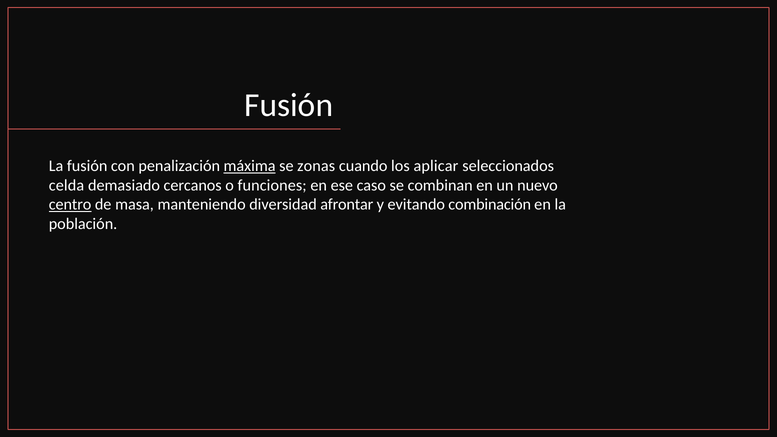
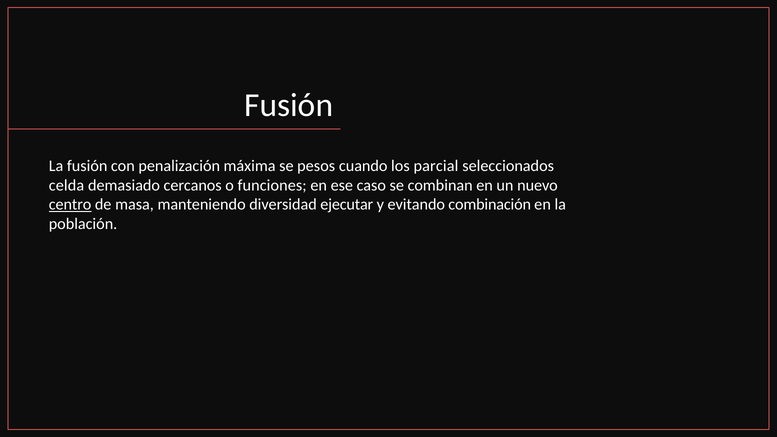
máxima underline: present -> none
zonas: zonas -> pesos
aplicar: aplicar -> parcial
afrontar: afrontar -> ejecutar
